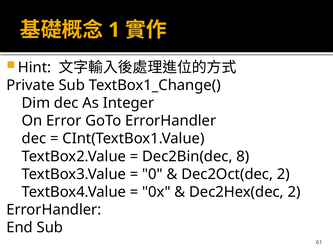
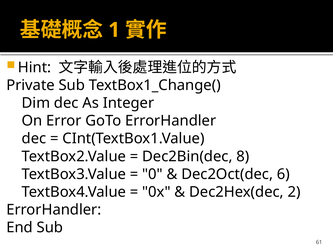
Dec2Oct(dec 2: 2 -> 6
